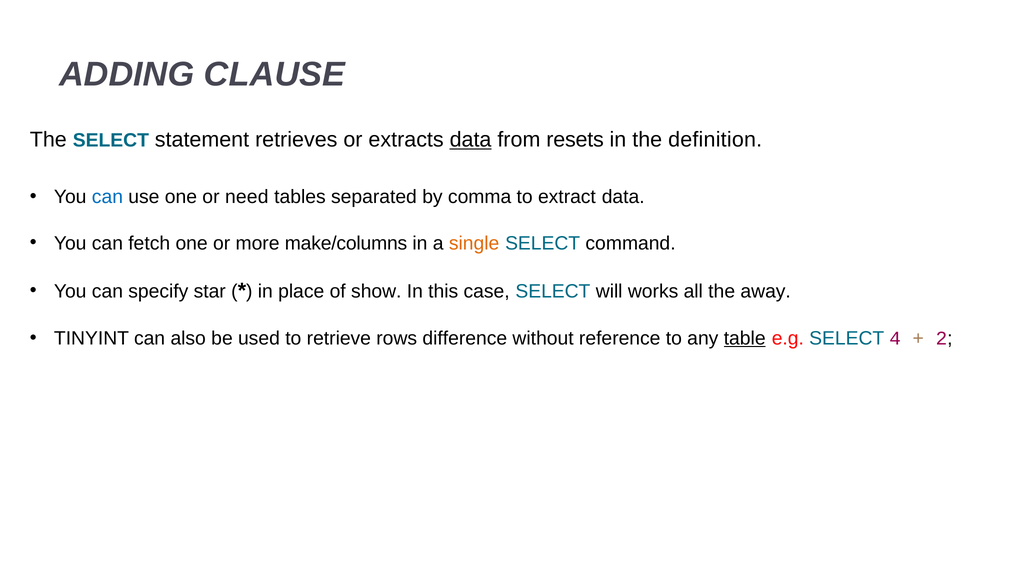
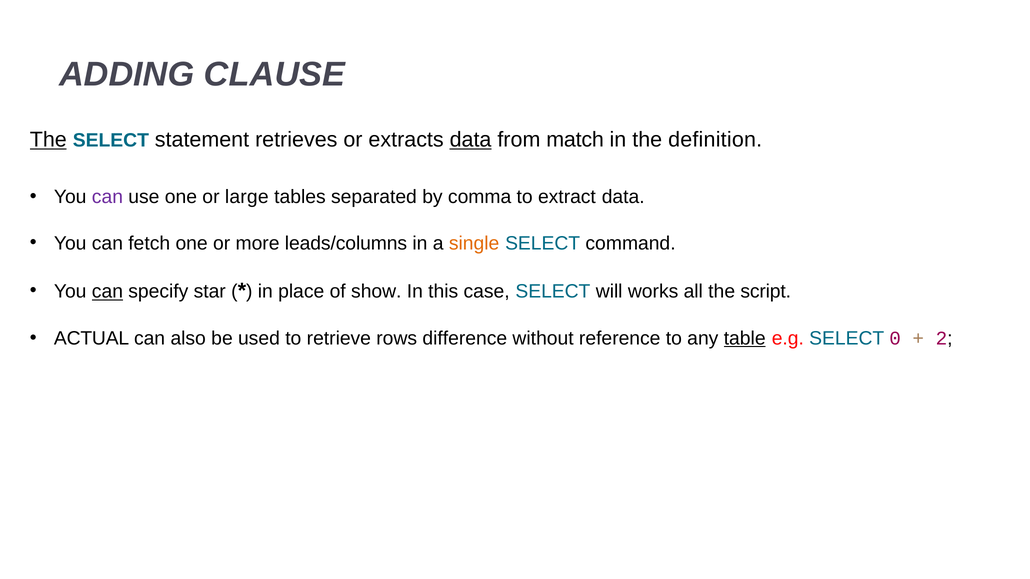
The at (48, 140) underline: none -> present
resets: resets -> match
can at (107, 197) colour: blue -> purple
need: need -> large
make/columns: make/columns -> leads/columns
can at (107, 292) underline: none -> present
away: away -> script
TINYINT: TINYINT -> ACTUAL
4: 4 -> 0
